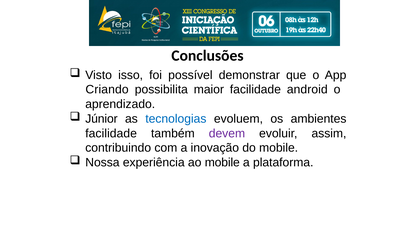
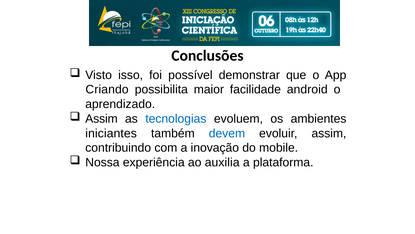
Júnior at (101, 118): Júnior -> Assim
facilidade at (111, 133): facilidade -> iniciantes
devem colour: purple -> blue
ao mobile: mobile -> auxilia
